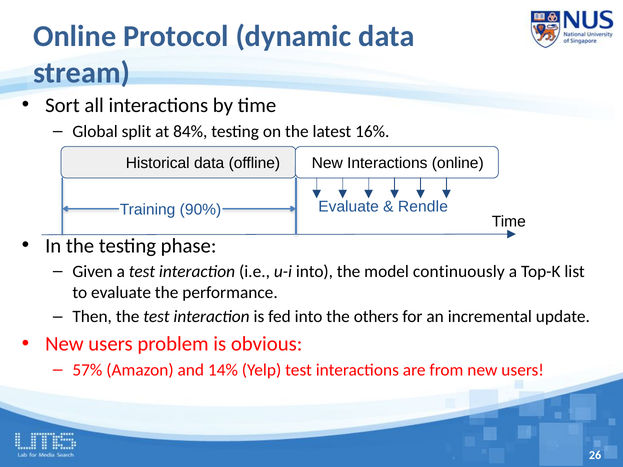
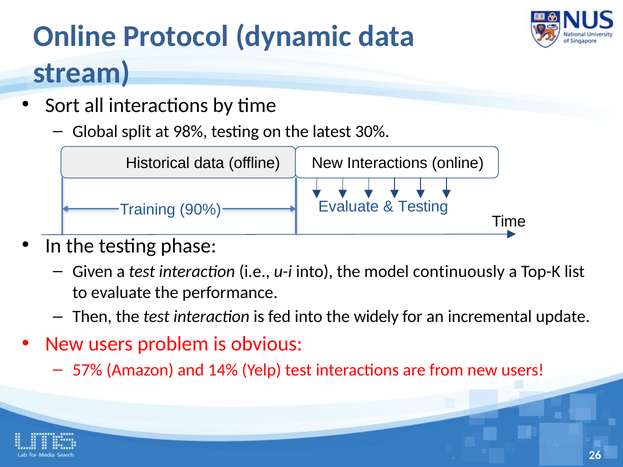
84%: 84% -> 98%
16%: 16% -> 30%
Rendle at (423, 207): Rendle -> Testing
others: others -> widely
